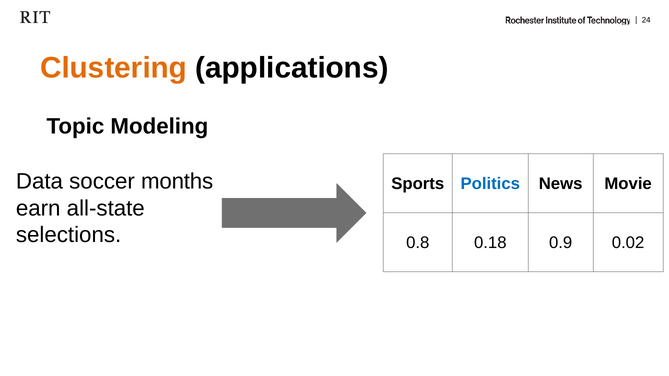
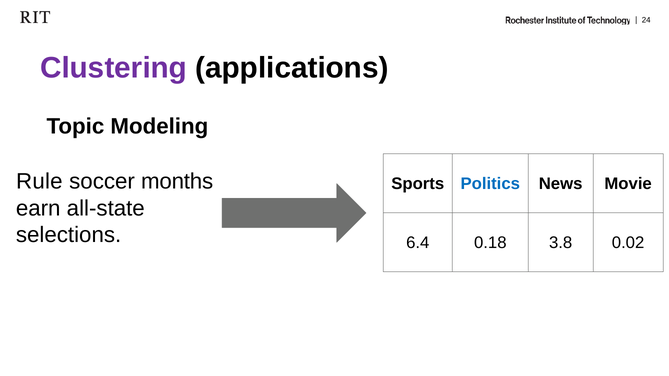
Clustering colour: orange -> purple
Data: Data -> Rule
0.8: 0.8 -> 6.4
0.9: 0.9 -> 3.8
